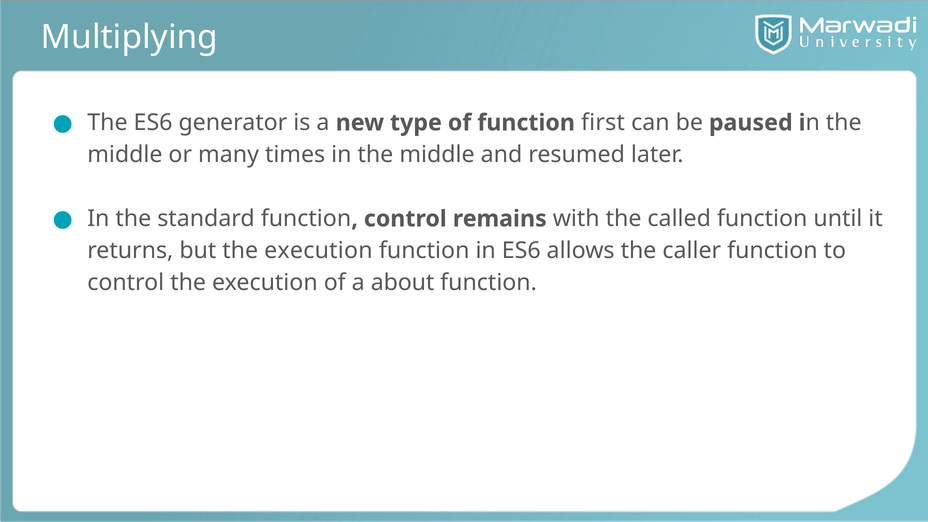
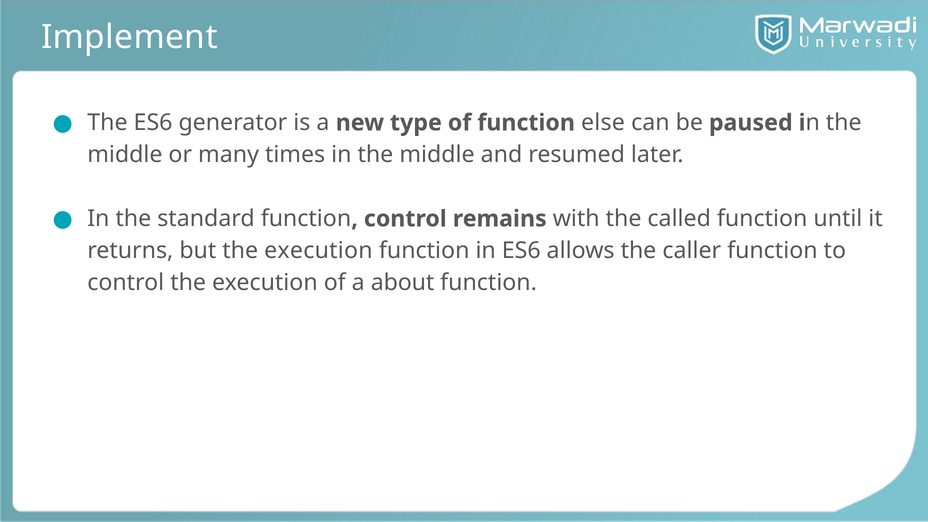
Multiplying: Multiplying -> Implement
first: first -> else
